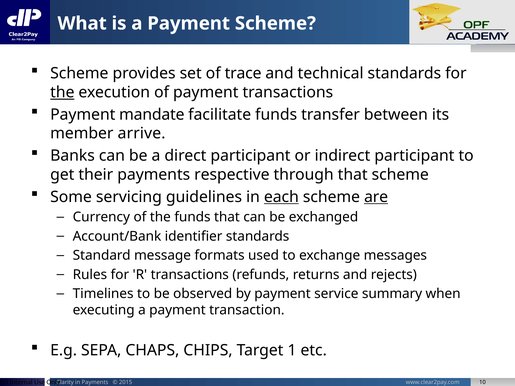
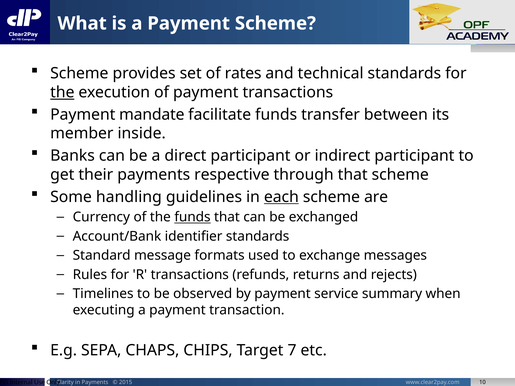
trace: trace -> rates
arrive: arrive -> inside
servicing: servicing -> handling
are underline: present -> none
funds at (192, 217) underline: none -> present
1: 1 -> 7
